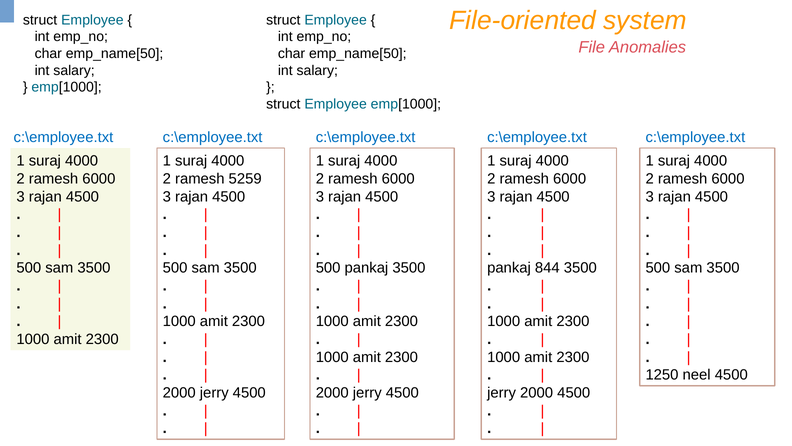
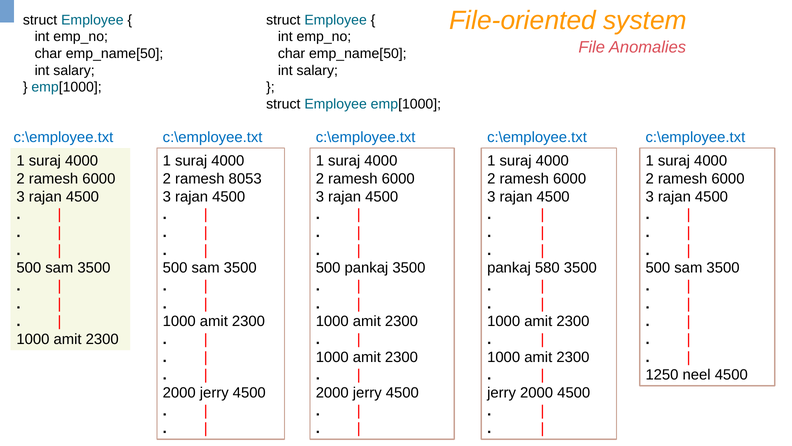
5259: 5259 -> 8053
844: 844 -> 580
